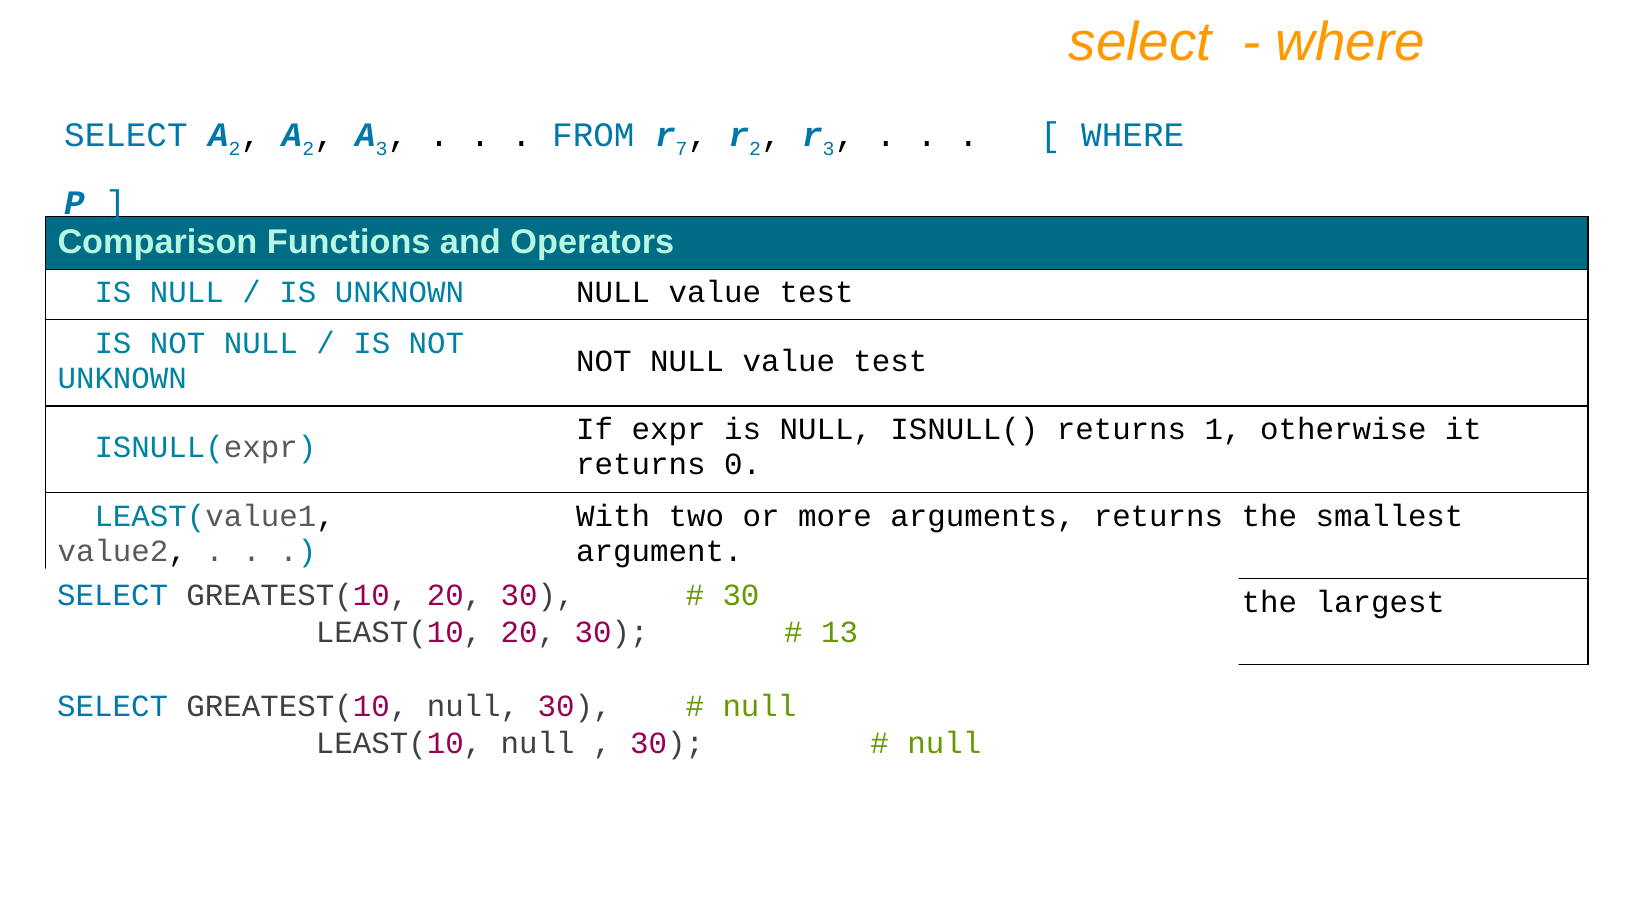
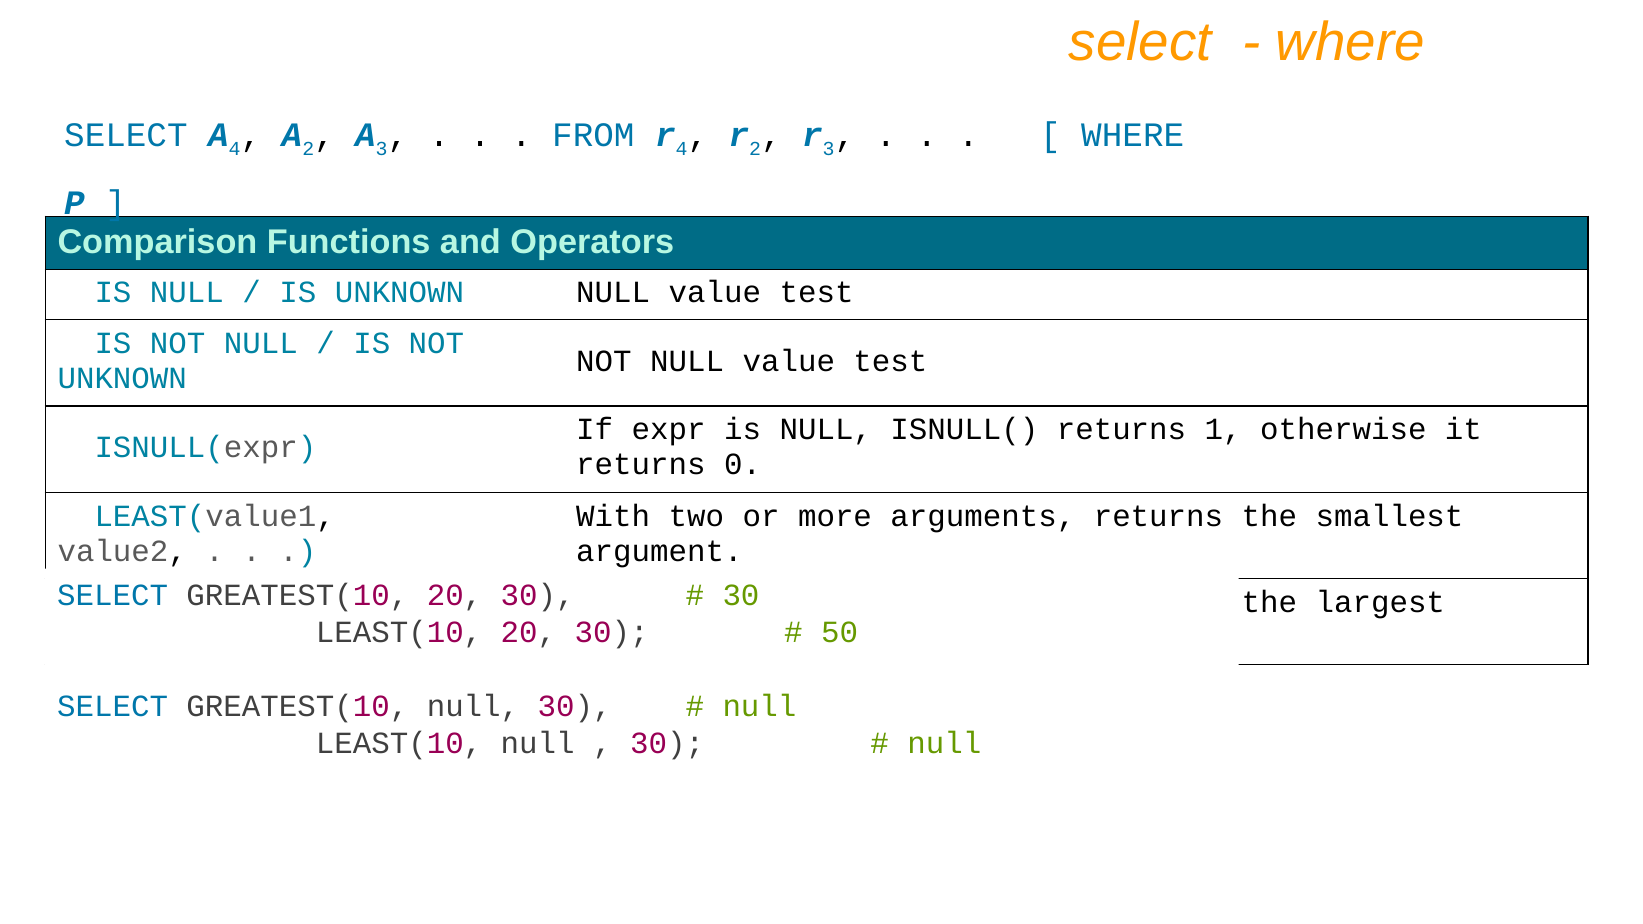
2 at (235, 149): 2 -> 4
7 at (682, 149): 7 -> 4
13: 13 -> 50
